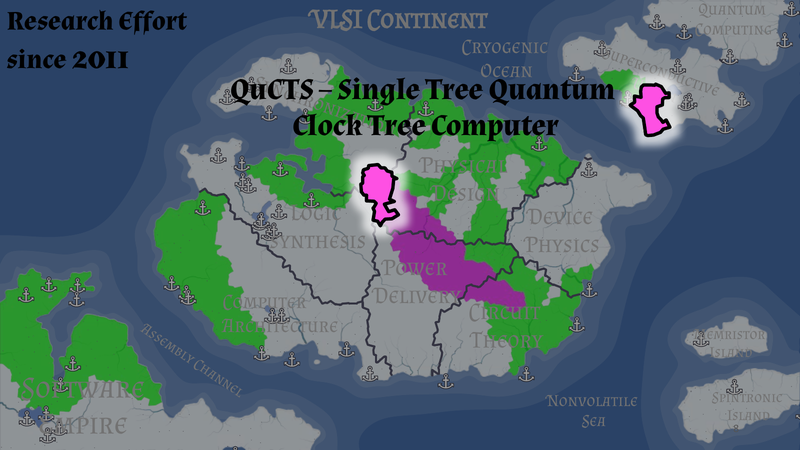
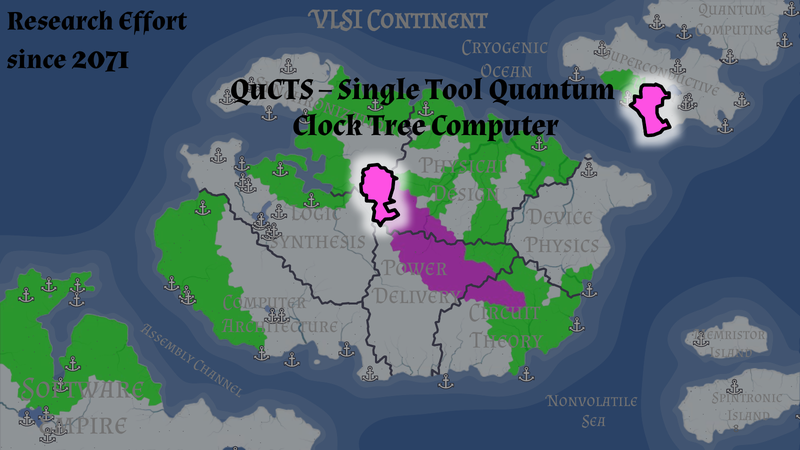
2011: 2011 -> 2071
Single Tree: Tree -> Tool
